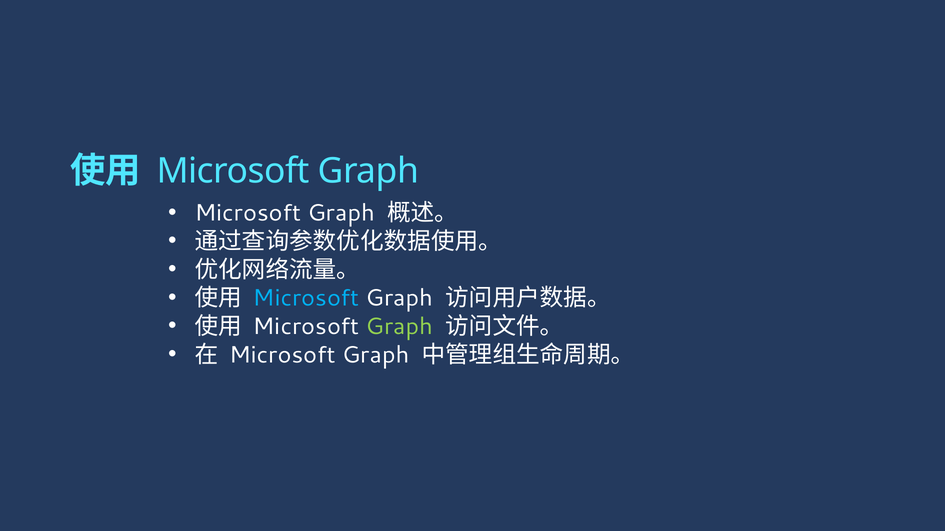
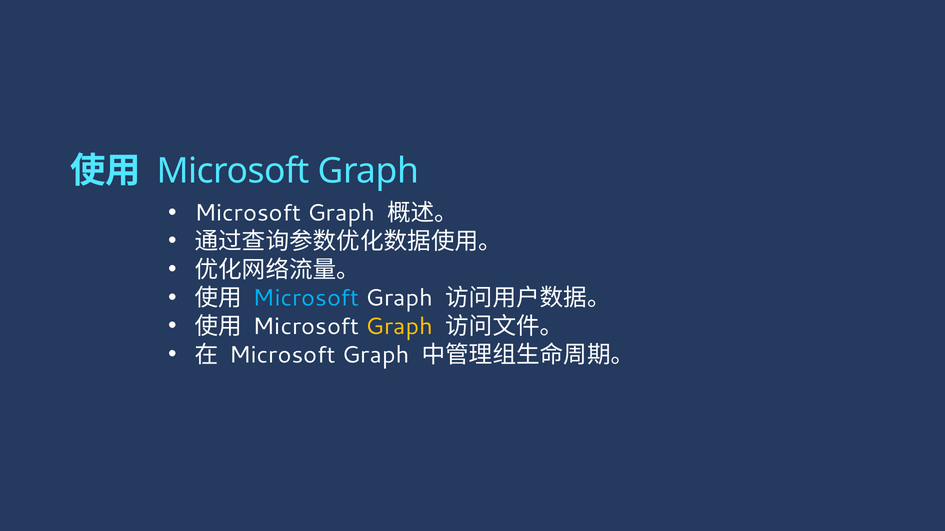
Graph at (399, 327) colour: light green -> yellow
